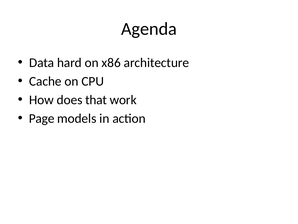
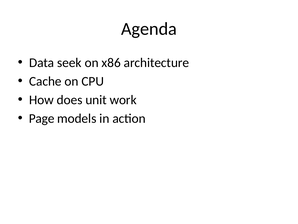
hard: hard -> seek
that: that -> unit
